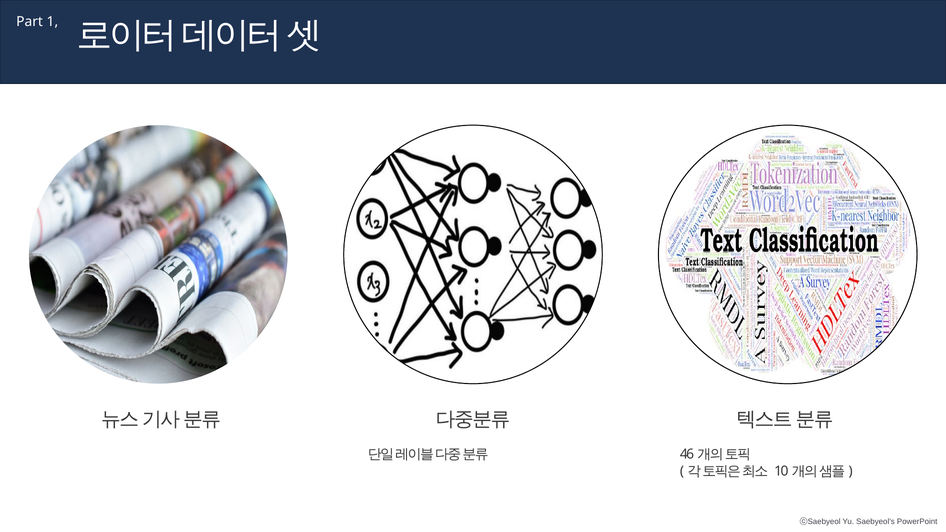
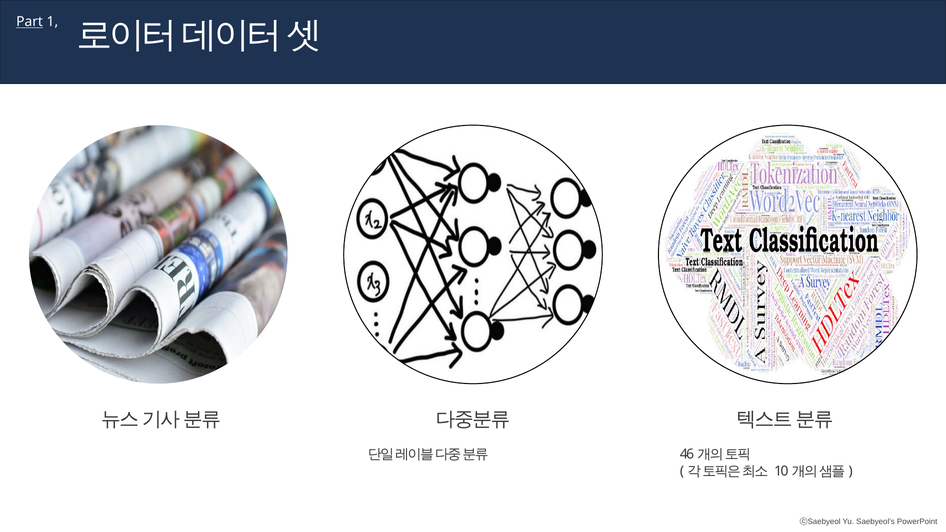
Part underline: none -> present
